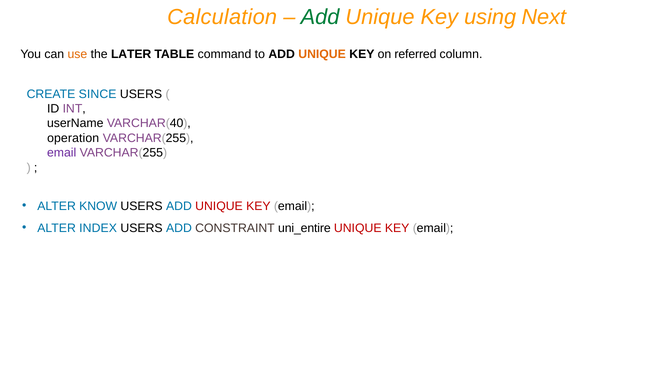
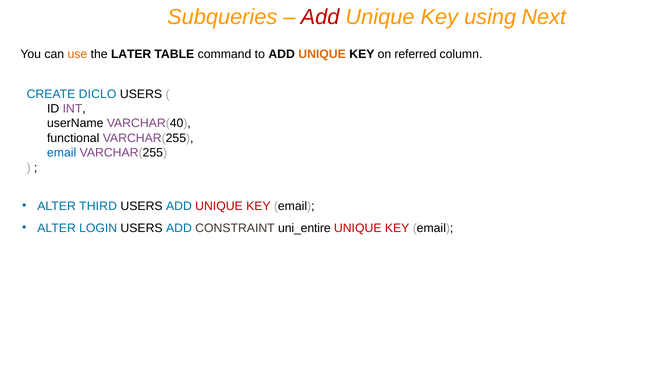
Calculation: Calculation -> Subqueries
Add at (320, 17) colour: green -> red
SINCE: SINCE -> DICLO
operation: operation -> functional
email at (62, 153) colour: purple -> blue
KNOW: KNOW -> THIRD
INDEX: INDEX -> LOGIN
